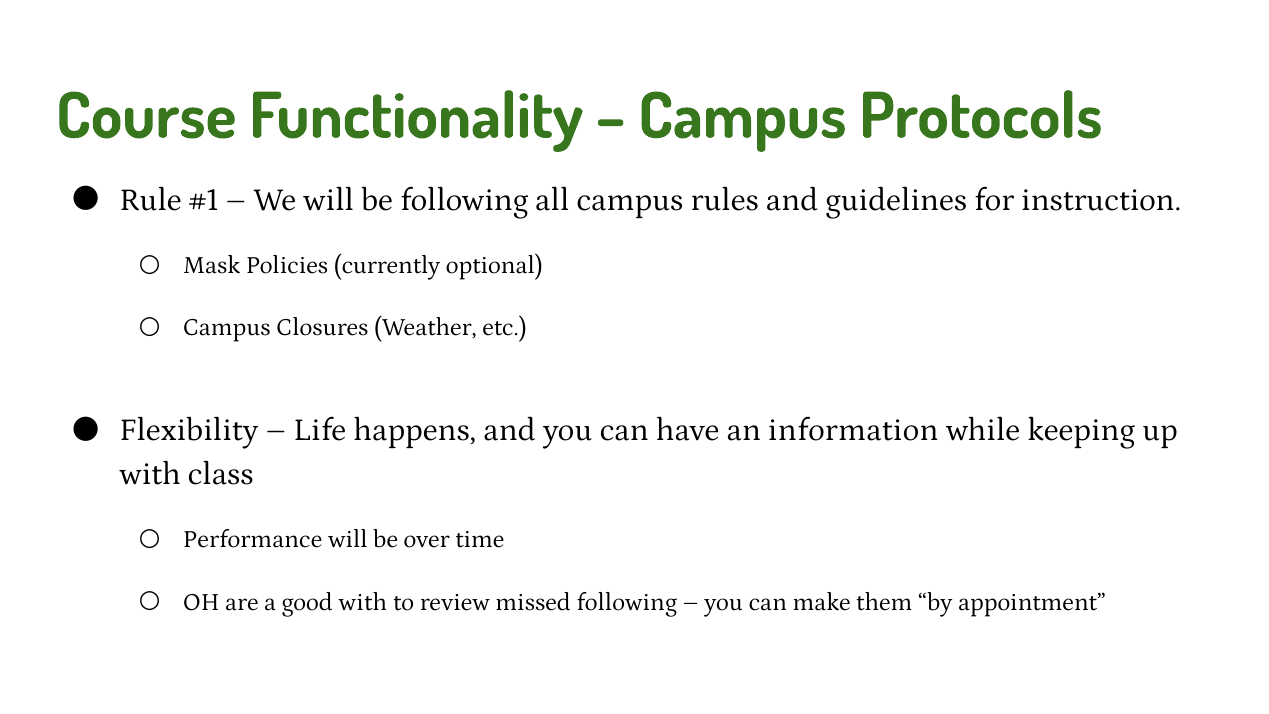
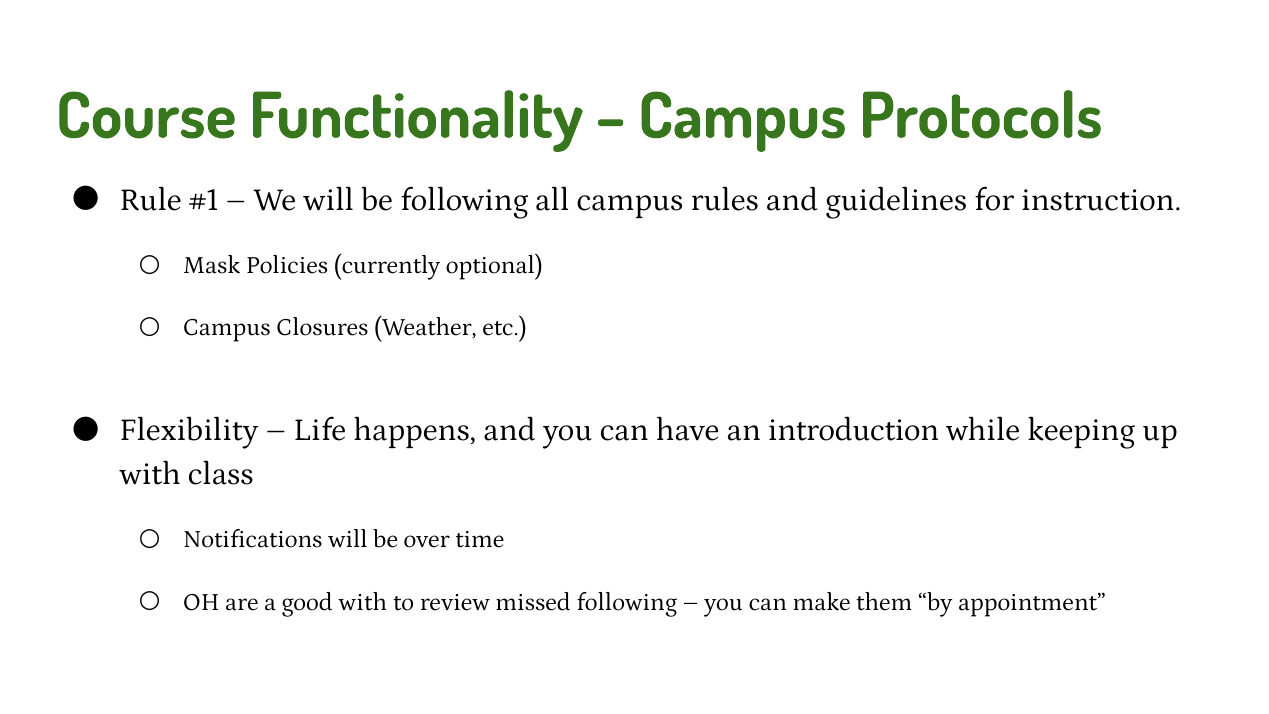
information: information -> introduction
Performance: Performance -> Notifications
